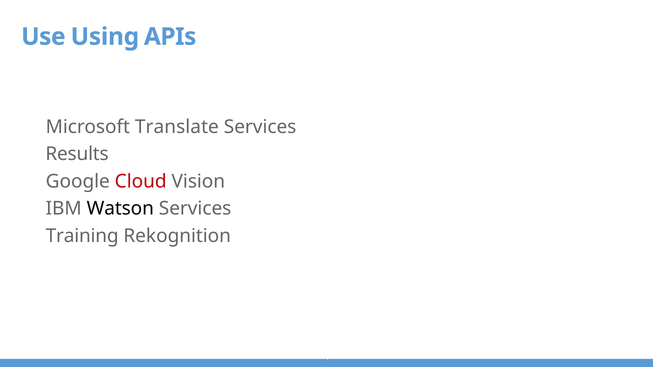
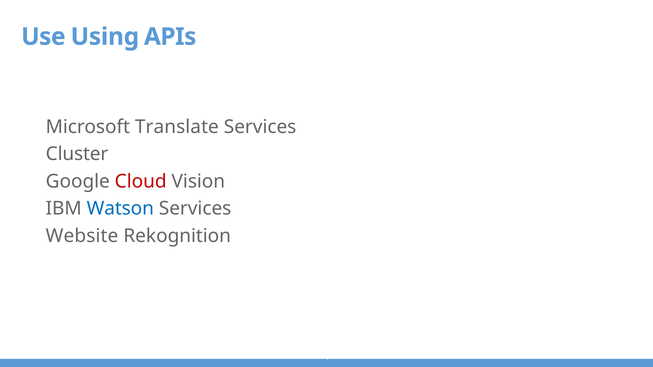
Results: Results -> Cluster
Watson colour: black -> blue
Training: Training -> Website
